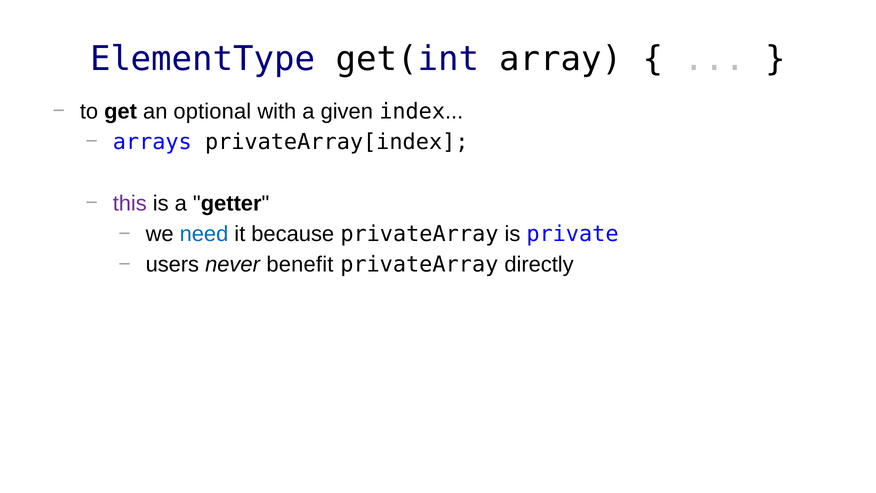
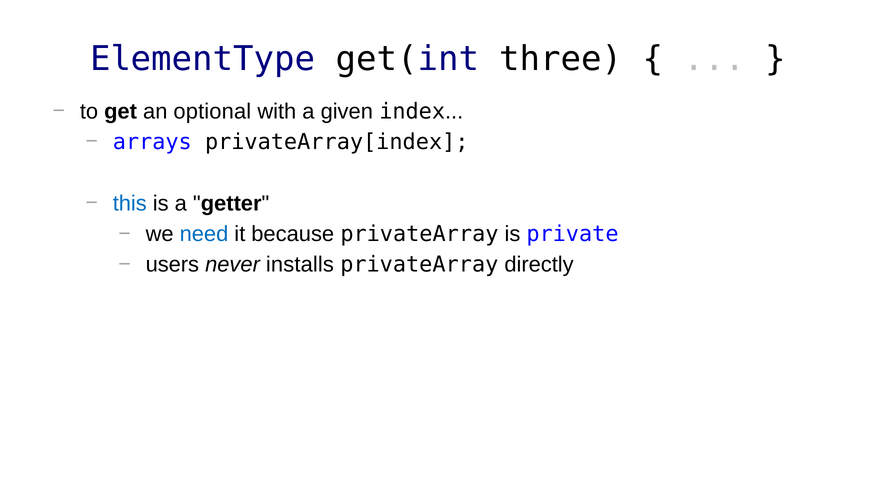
array: array -> three
this colour: purple -> blue
benefit: benefit -> installs
